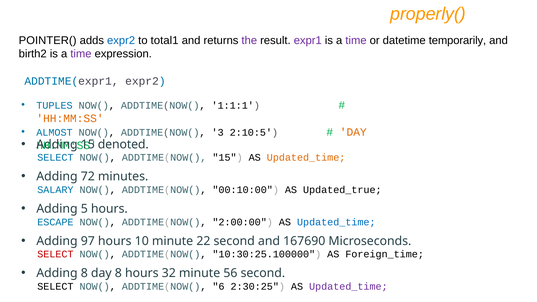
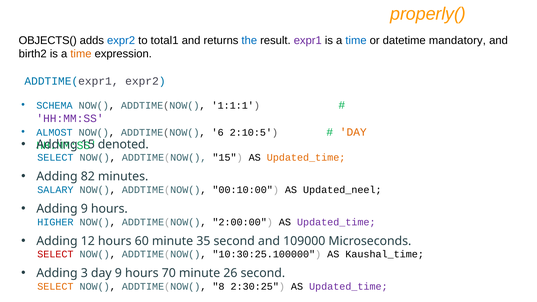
POINTER(: POINTER( -> OBJECTS(
the colour: purple -> blue
time at (356, 40) colour: purple -> blue
temporarily: temporarily -> mandatory
time at (81, 54) colour: purple -> orange
TUPLES: TUPLES -> SCHEMA
HH:MM:SS at (70, 119) colour: orange -> purple
3: 3 -> 6
72: 72 -> 82
Updated_true: Updated_true -> Updated_neel
Adding 5: 5 -> 9
ESCAPE: ESCAPE -> HIGHER
Updated_time at (336, 222) colour: blue -> purple
97: 97 -> 12
10: 10 -> 60
22: 22 -> 35
167690: 167690 -> 109000
Foreign_time: Foreign_time -> Kaushal_time
Adding 8: 8 -> 3
day 8: 8 -> 9
32: 32 -> 70
56: 56 -> 26
SELECT at (55, 286) colour: black -> orange
6: 6 -> 8
